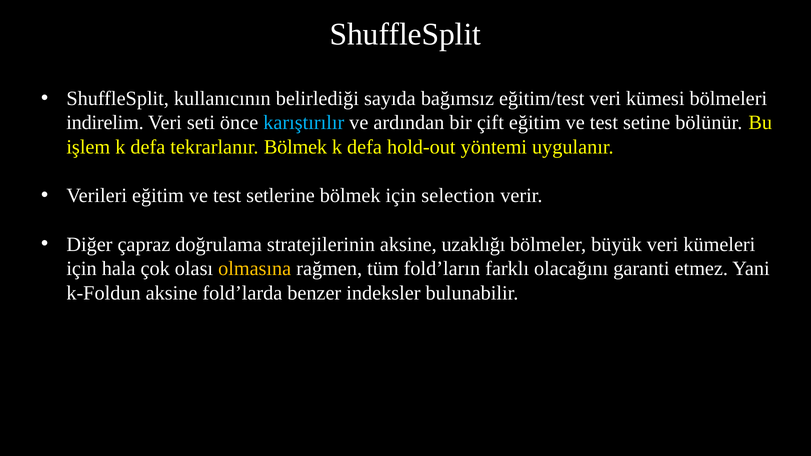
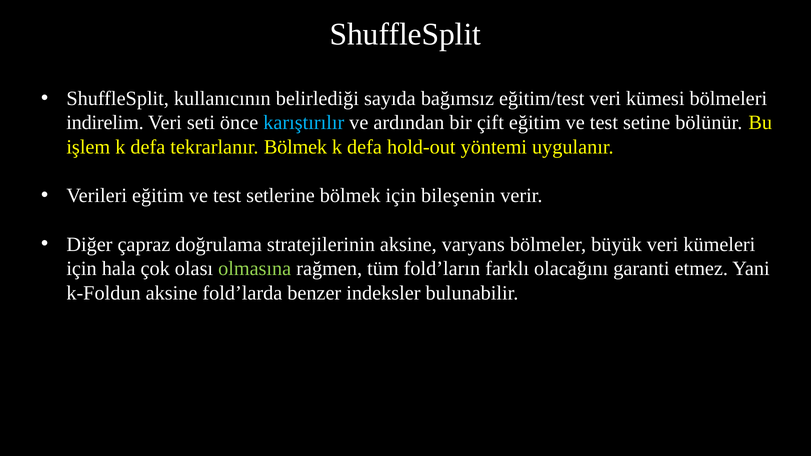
selection: selection -> bileşenin
uzaklığı: uzaklığı -> varyans
olmasına colour: yellow -> light green
